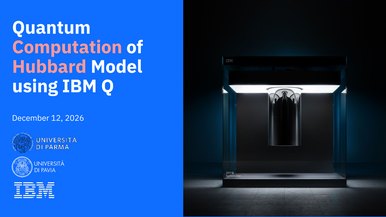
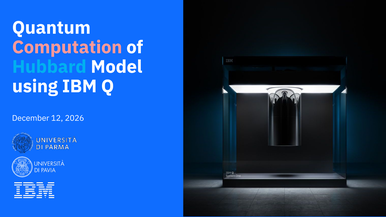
Hubbard colour: pink -> light blue
